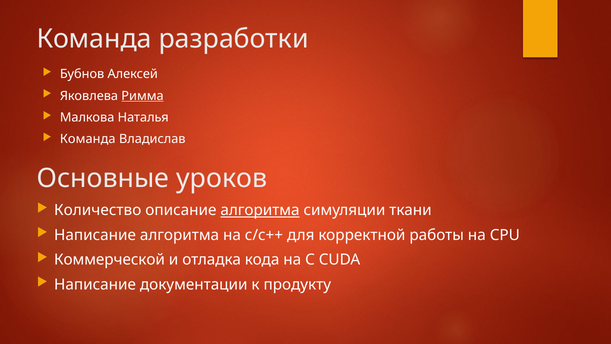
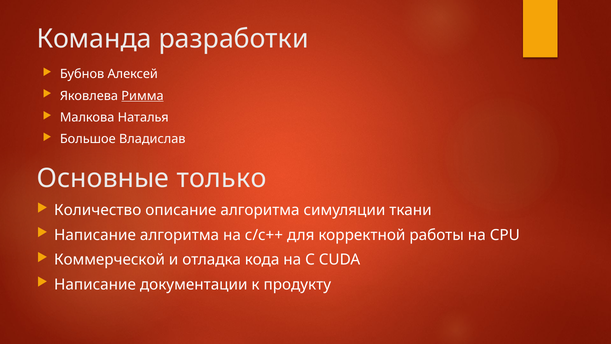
Команда at (88, 139): Команда -> Большое
уроков: уроков -> только
алгоритма at (260, 210) underline: present -> none
